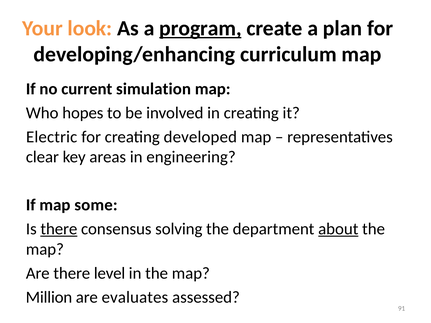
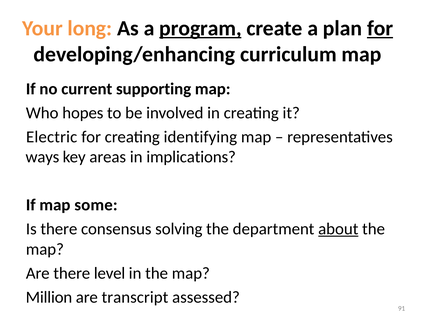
look: look -> long
for at (380, 28) underline: none -> present
simulation: simulation -> supporting
developed: developed -> identifying
clear: clear -> ways
engineering: engineering -> implications
there at (59, 229) underline: present -> none
evaluates: evaluates -> transcript
